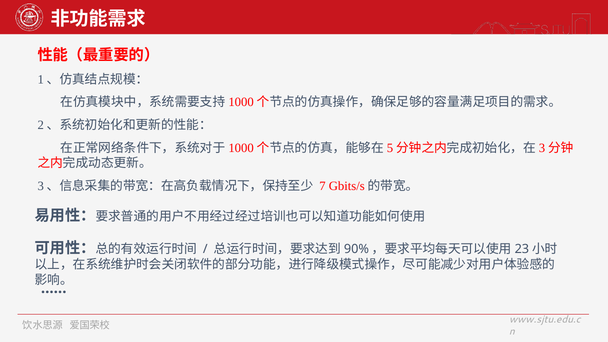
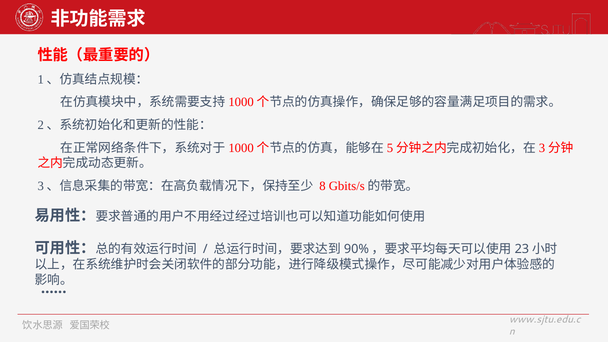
7: 7 -> 8
